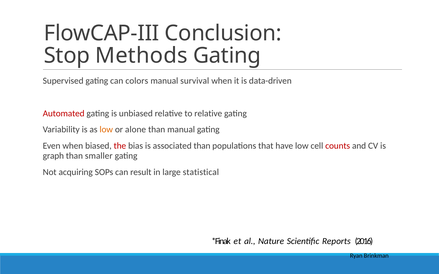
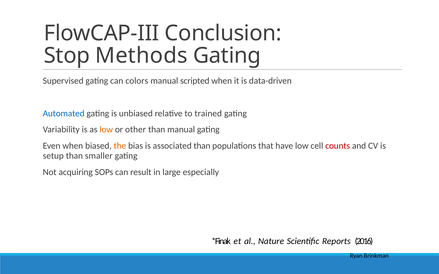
survival: survival -> scripted
Automated colour: red -> blue
to relative: relative -> trained
alone: alone -> other
the colour: red -> orange
graph: graph -> setup
statistical: statistical -> especially
